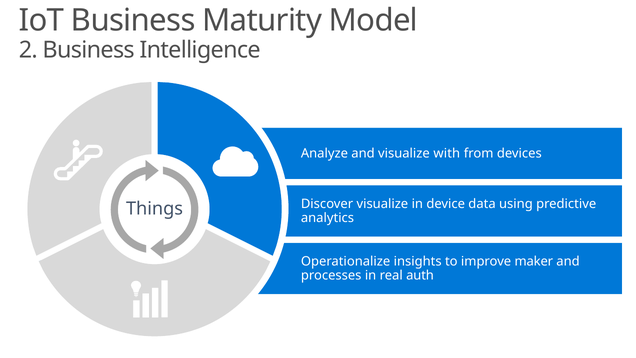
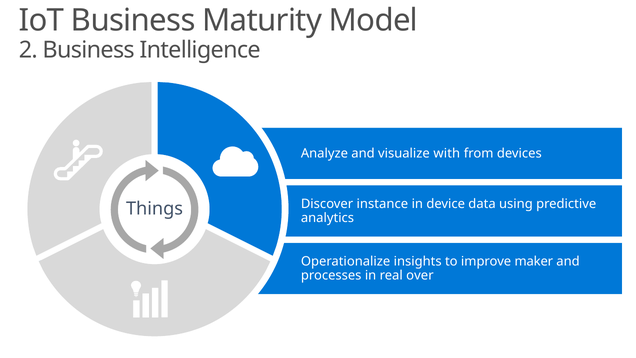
Discover visualize: visualize -> instance
auth: auth -> over
